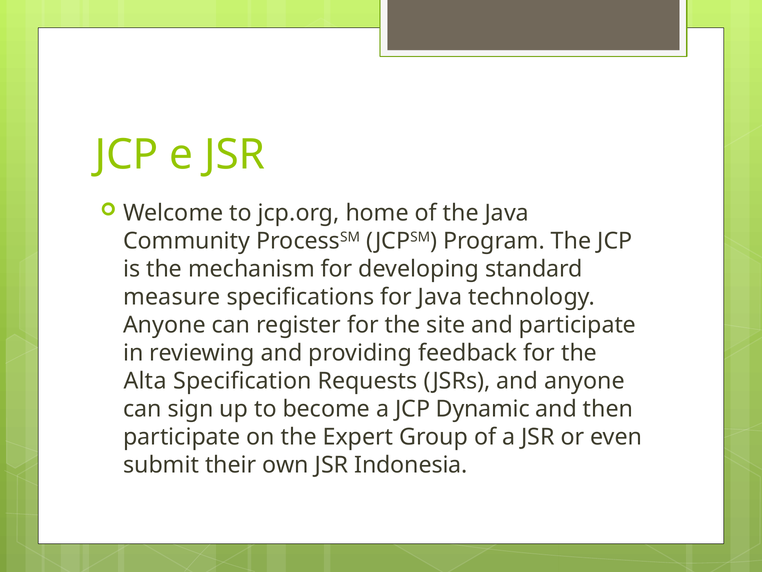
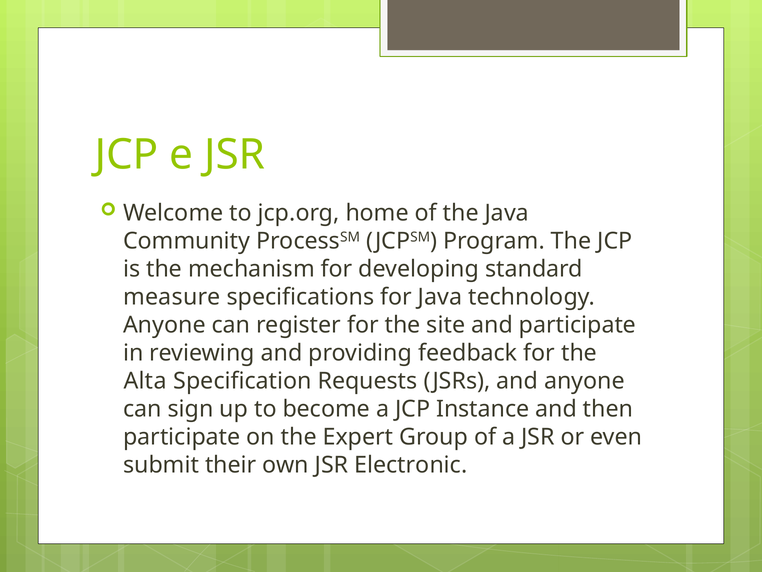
Dynamic: Dynamic -> Instance
Indonesia: Indonesia -> Electronic
